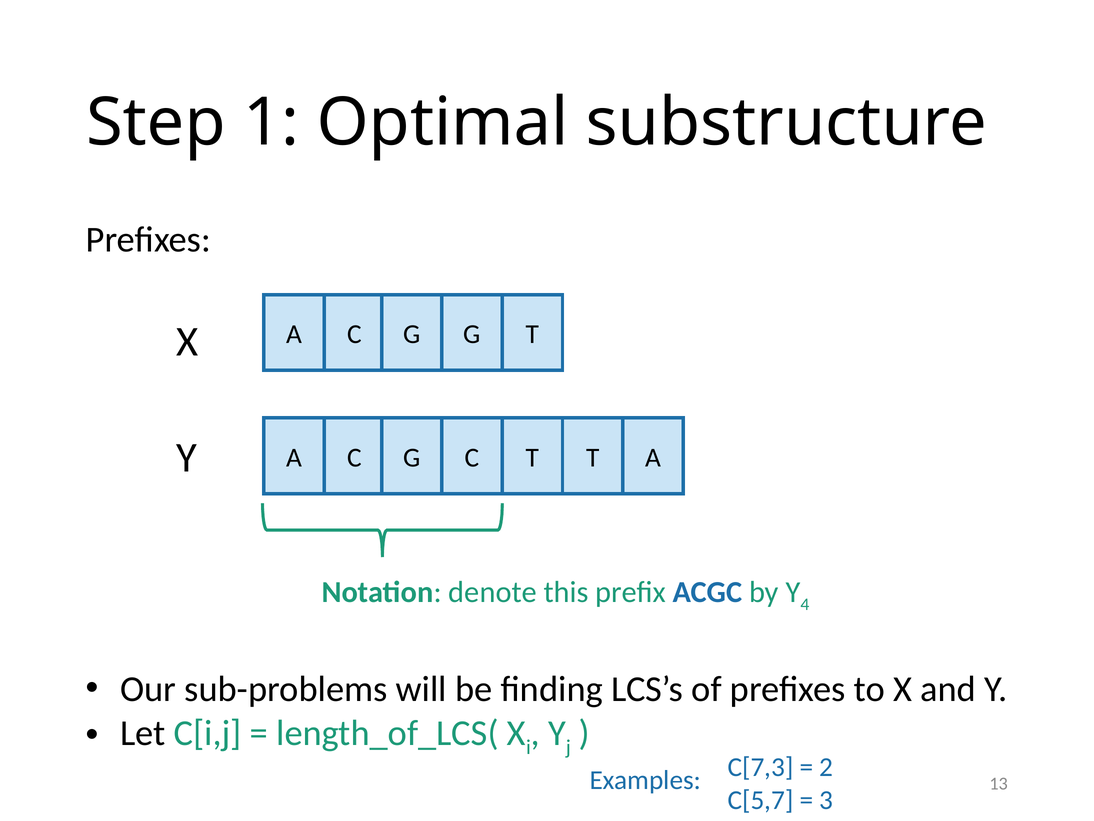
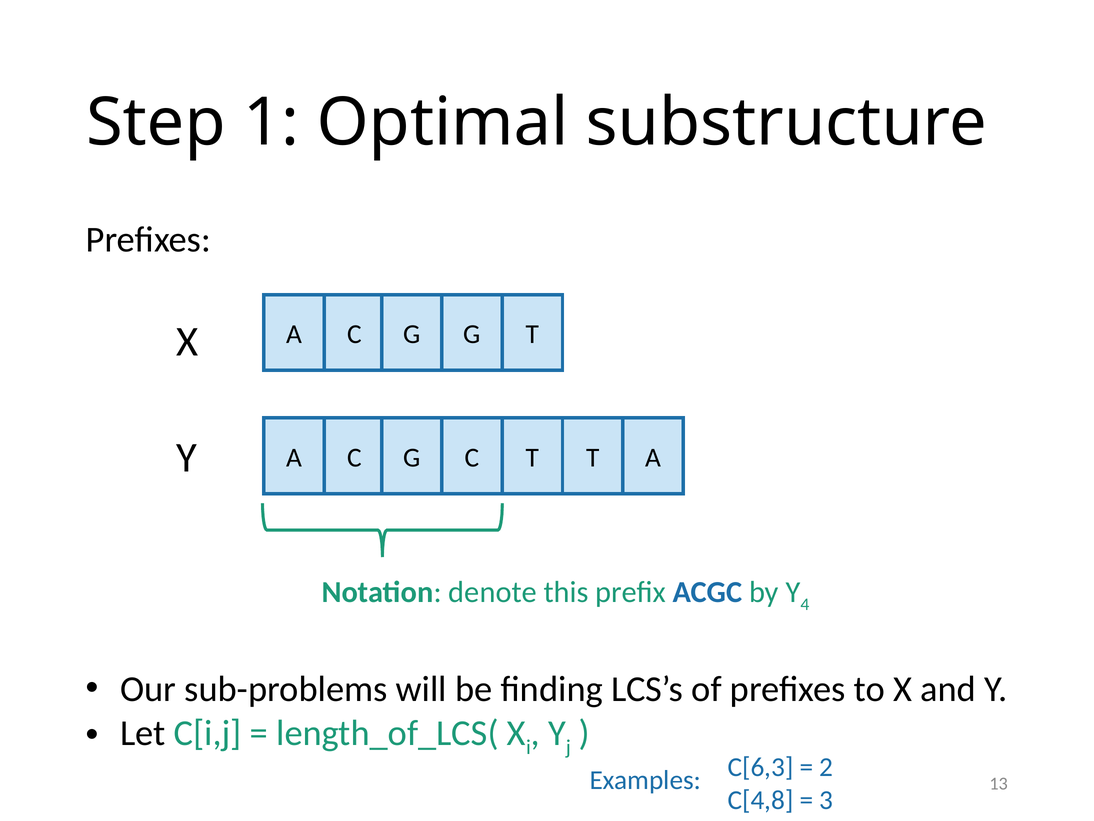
C[7,3: C[7,3 -> C[6,3
C[5,7: C[5,7 -> C[4,8
